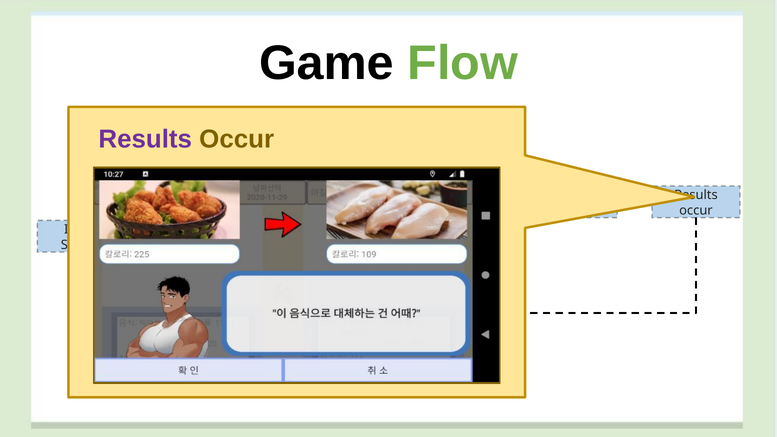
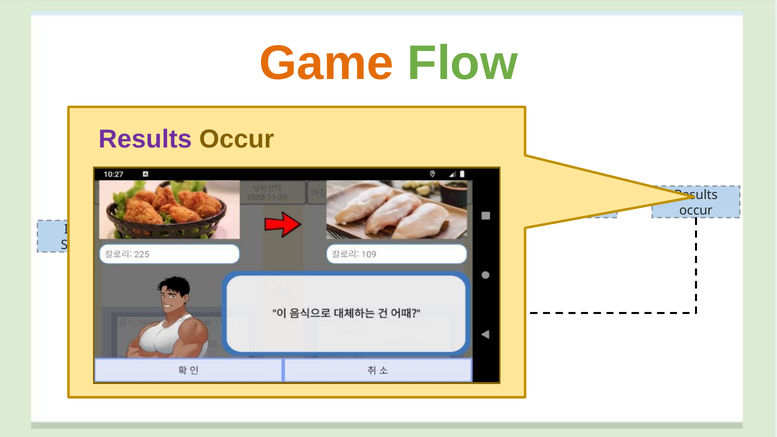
Game at (326, 63) colour: black -> orange
